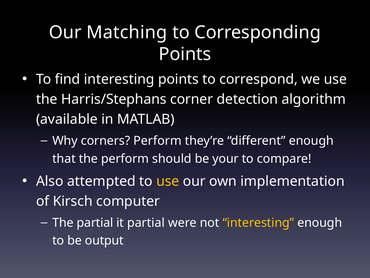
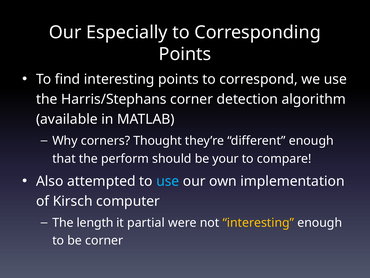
Matching: Matching -> Especially
corners Perform: Perform -> Thought
use at (168, 181) colour: yellow -> light blue
The partial: partial -> length
be output: output -> corner
